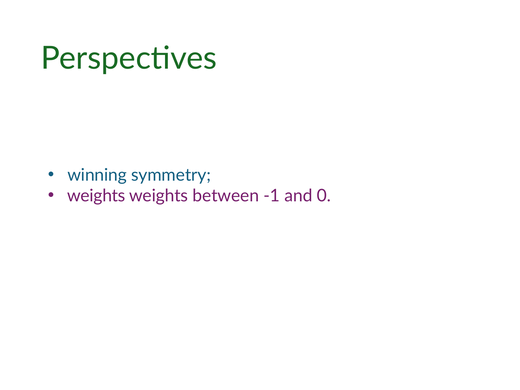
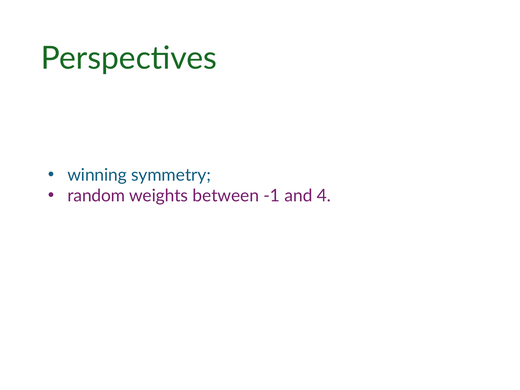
weights at (96, 196): weights -> random
0: 0 -> 4
